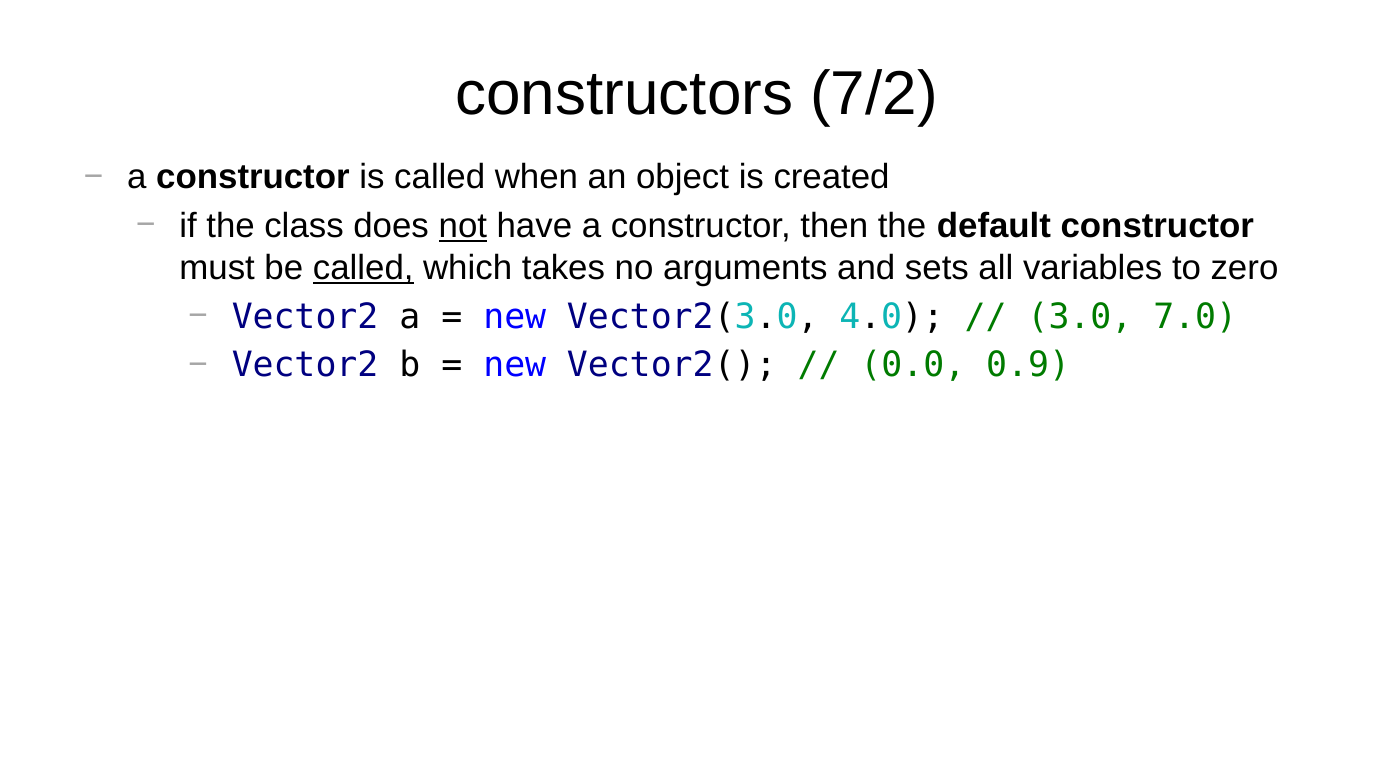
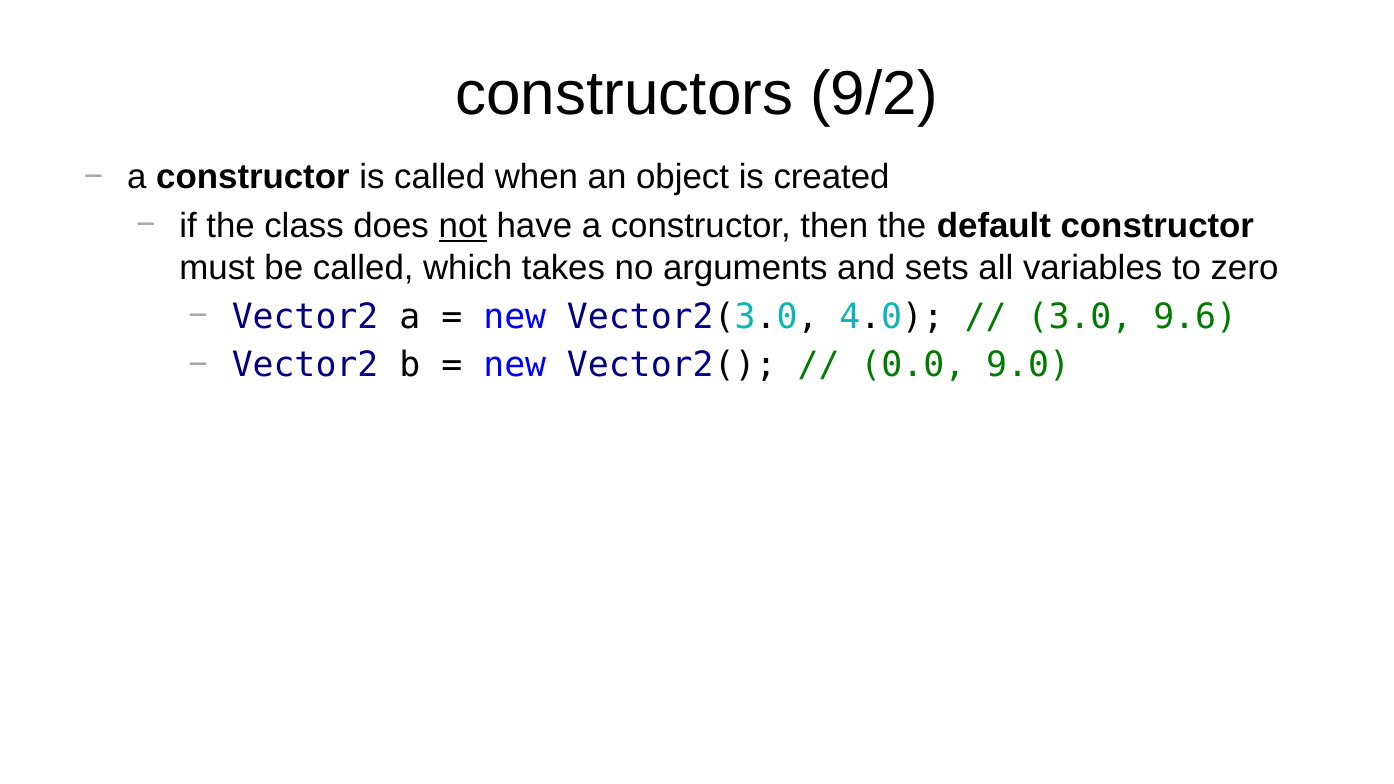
7/2: 7/2 -> 9/2
called at (363, 268) underline: present -> none
7.0: 7.0 -> 9.6
0.9: 0.9 -> 9.0
